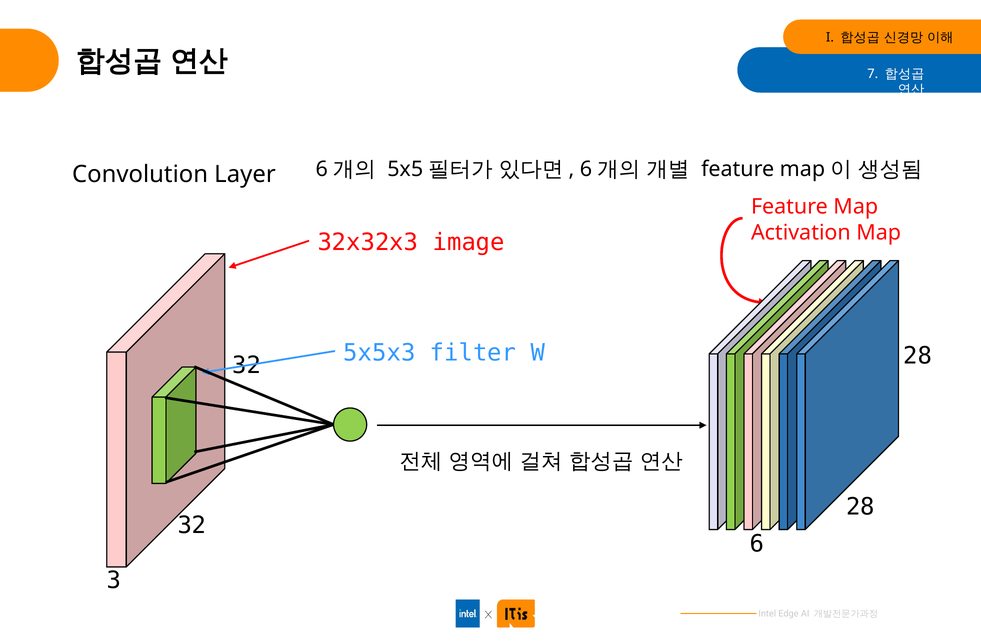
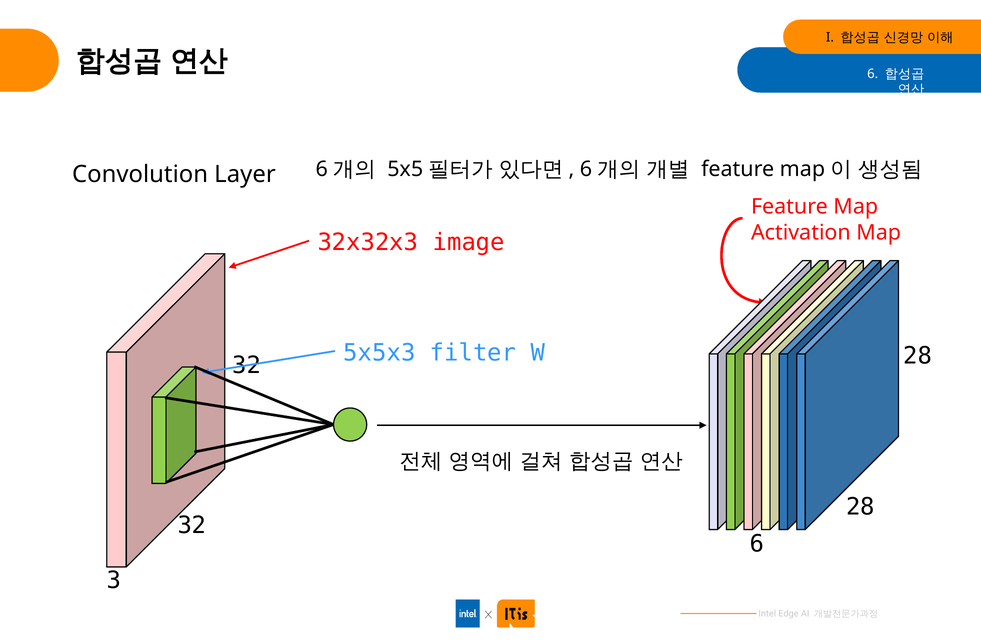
7 at (873, 74): 7 -> 6
